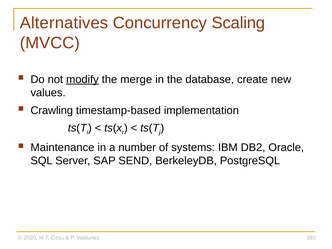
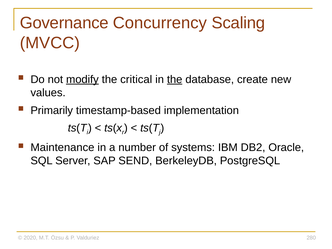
Alternatives: Alternatives -> Governance
merge: merge -> critical
the at (175, 79) underline: none -> present
Crawling: Crawling -> Primarily
